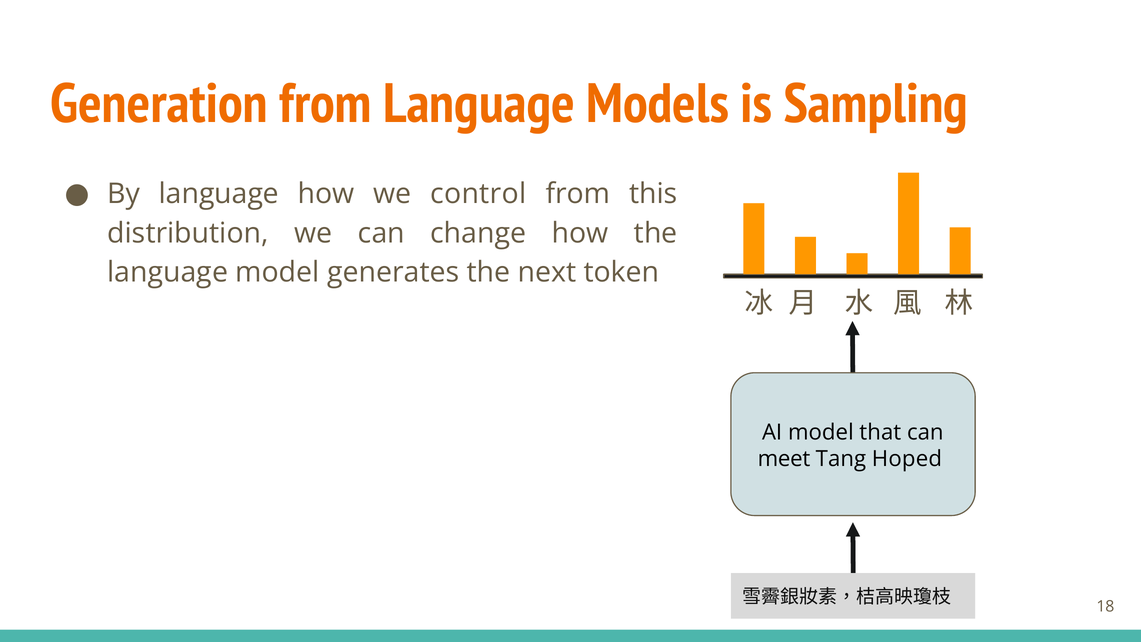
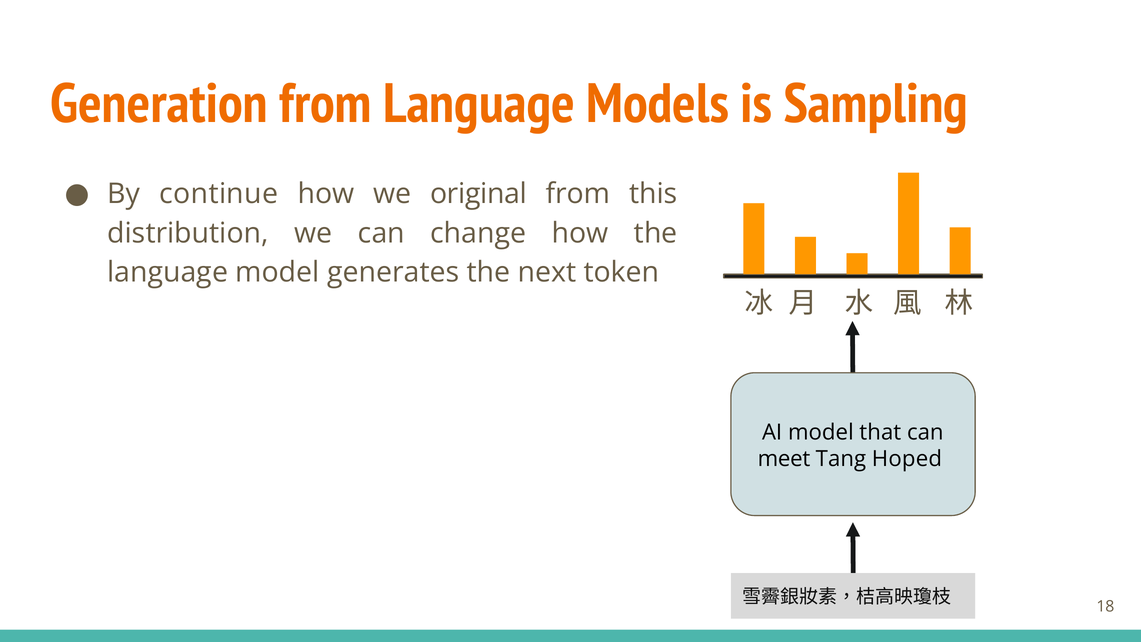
By language: language -> continue
control: control -> original
